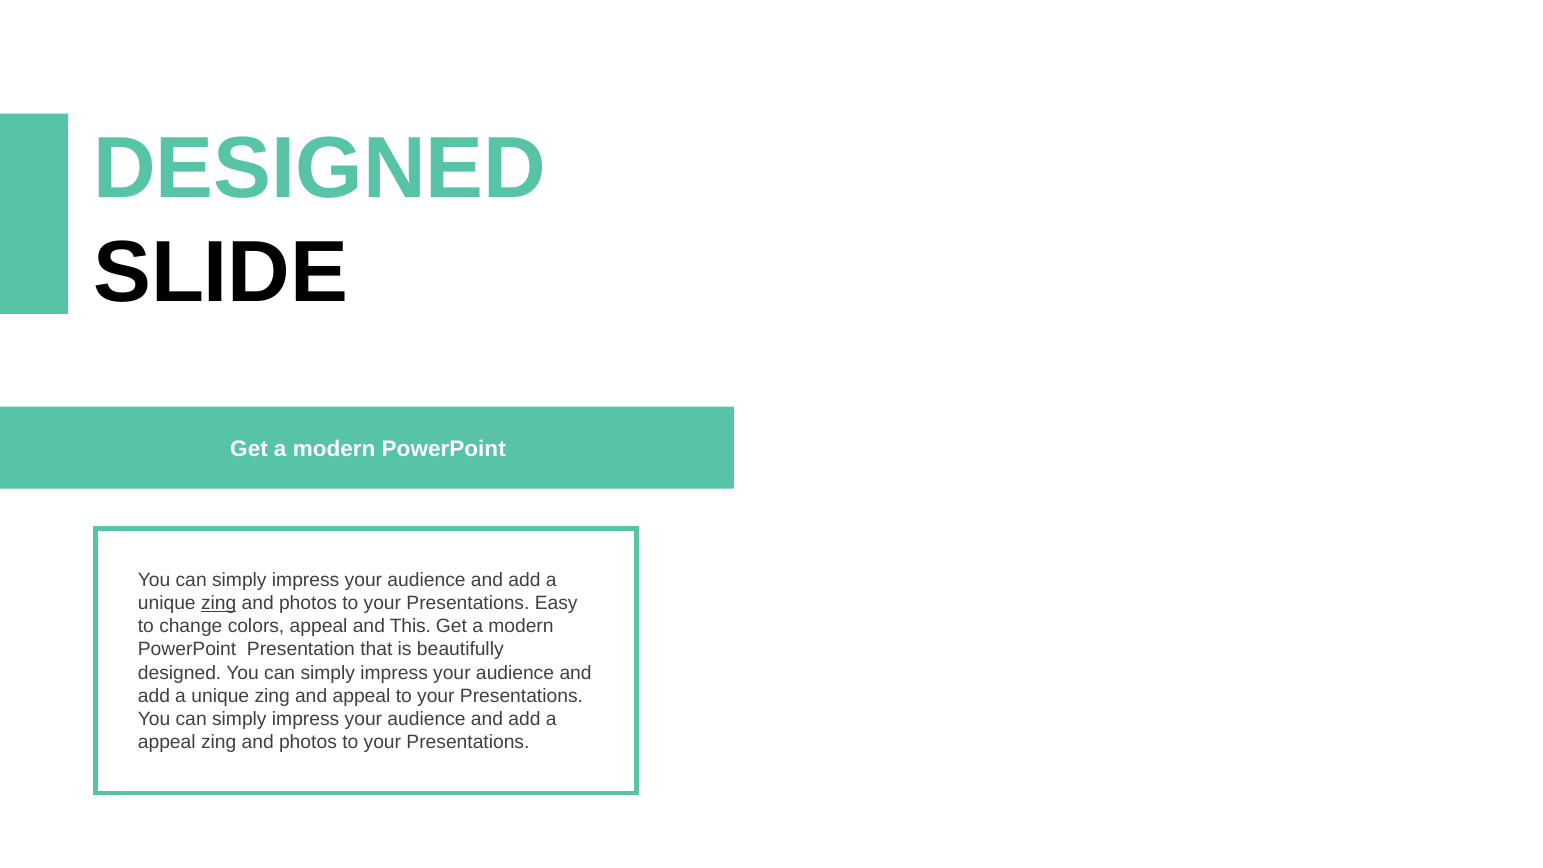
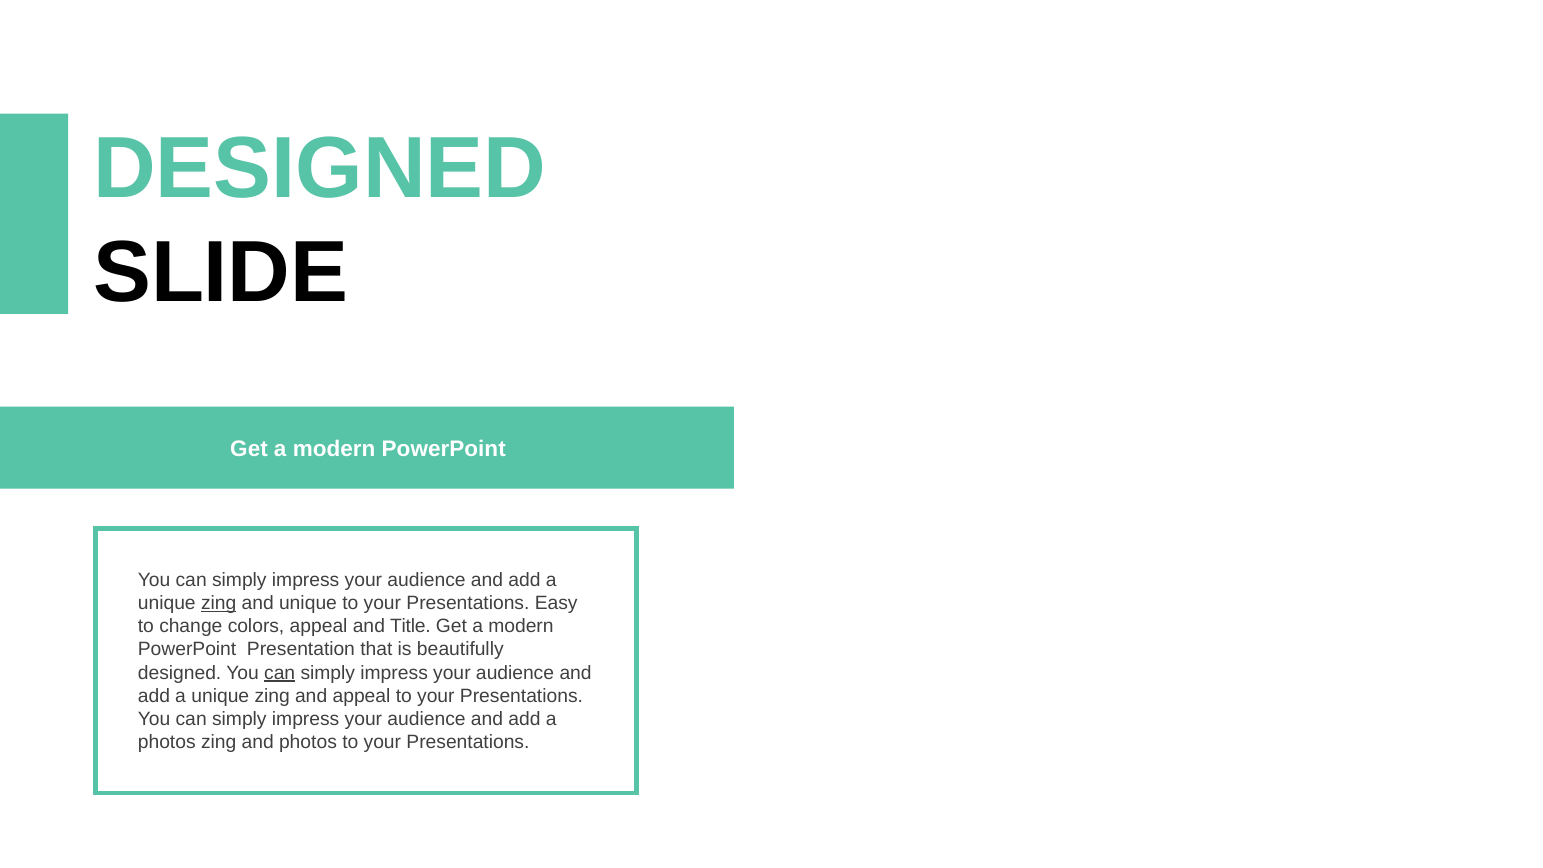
photos at (308, 603): photos -> unique
This: This -> Title
can at (280, 673) underline: none -> present
appeal at (167, 742): appeal -> photos
